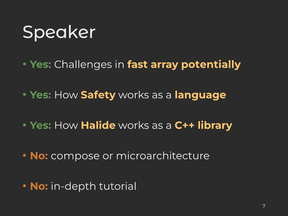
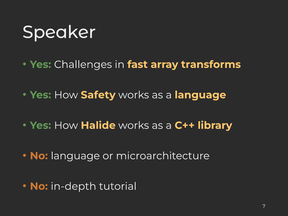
potentially: potentially -> transforms
No compose: compose -> language
